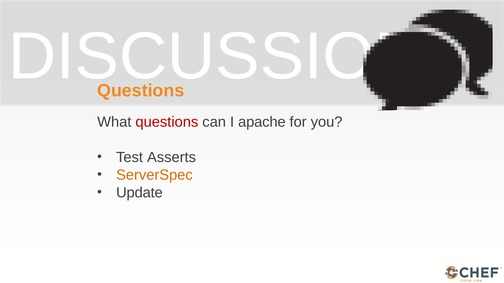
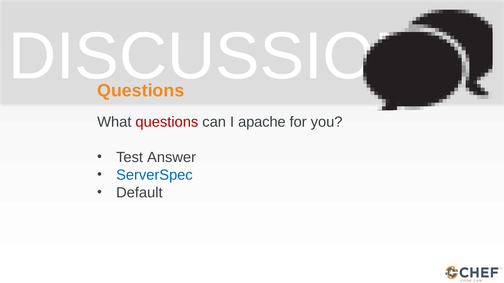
Asserts: Asserts -> Answer
ServerSpec colour: orange -> blue
Update: Update -> Default
